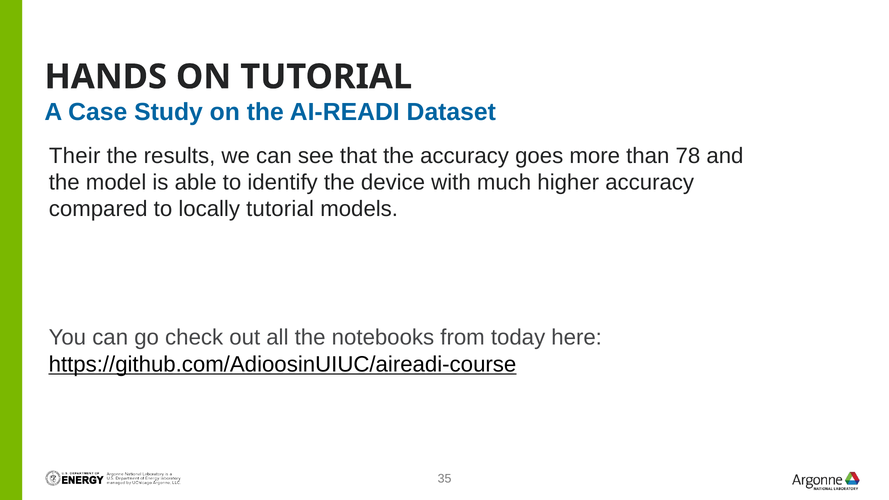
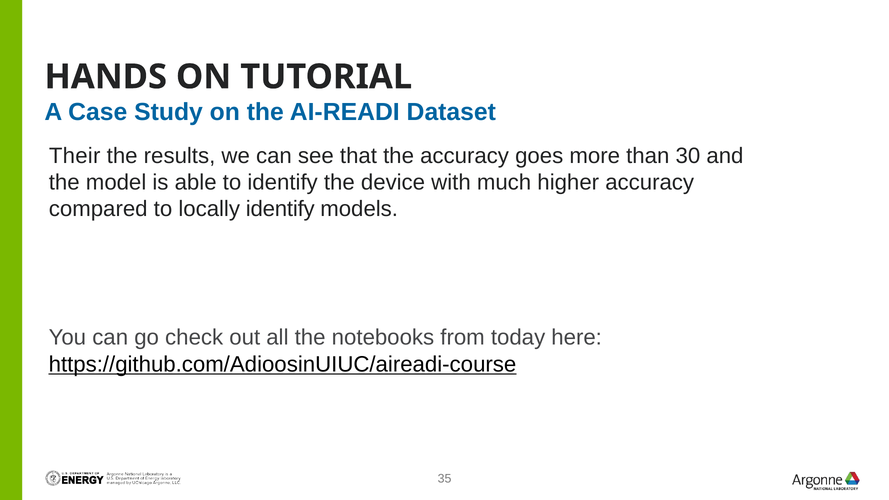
78: 78 -> 30
locally tutorial: tutorial -> identify
